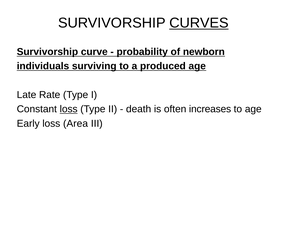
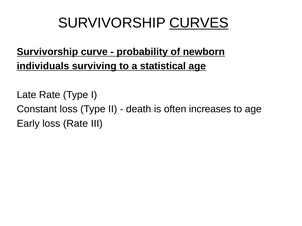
produced: produced -> statistical
loss at (69, 109) underline: present -> none
loss Area: Area -> Rate
